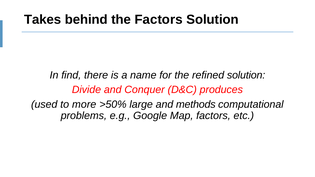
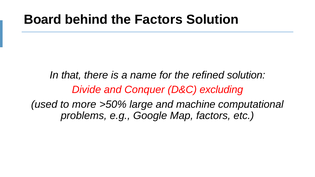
Takes: Takes -> Board
find: find -> that
produces: produces -> excluding
methods: methods -> machine
